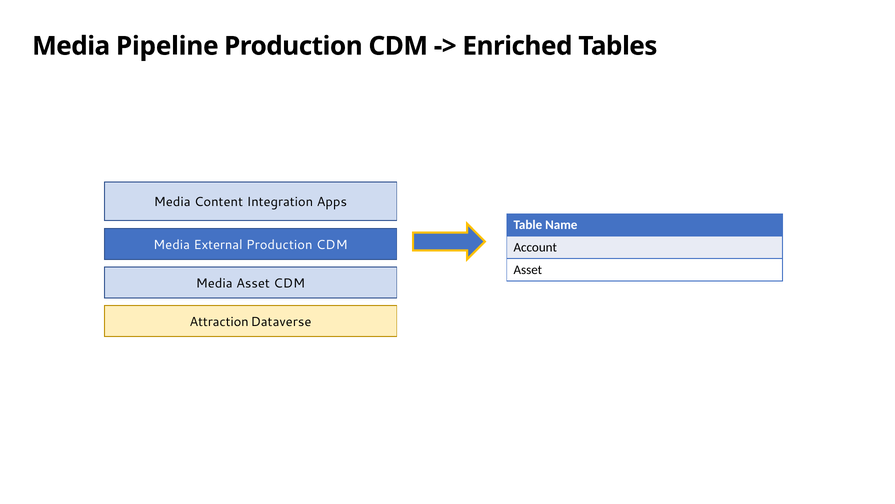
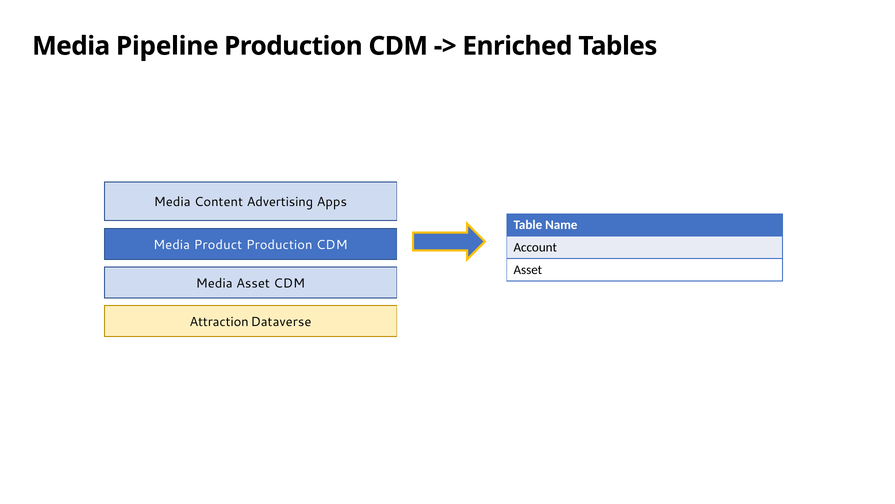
Integration: Integration -> Advertising
External: External -> Product
